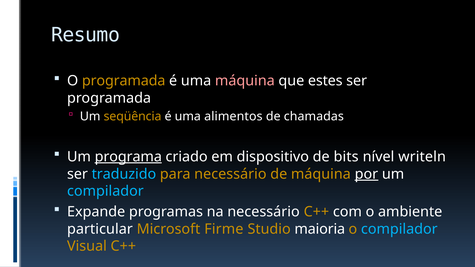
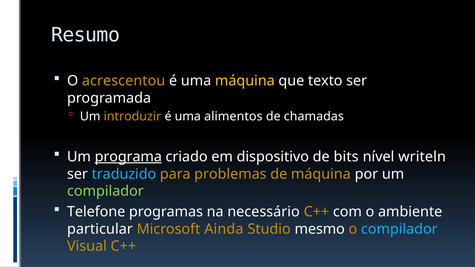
O programada: programada -> acrescentou
máquina at (245, 81) colour: pink -> yellow
estes: estes -> texto
seqüência: seqüência -> introduzir
para necessário: necessário -> problemas
por underline: present -> none
compilador at (105, 191) colour: light blue -> light green
Expande: Expande -> Telefone
Firme: Firme -> Ainda
maioria: maioria -> mesmo
